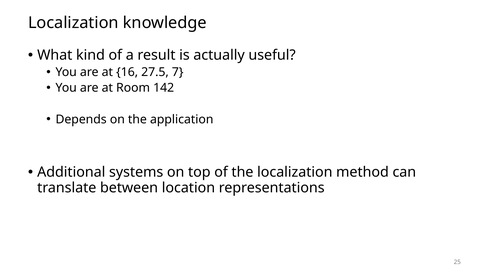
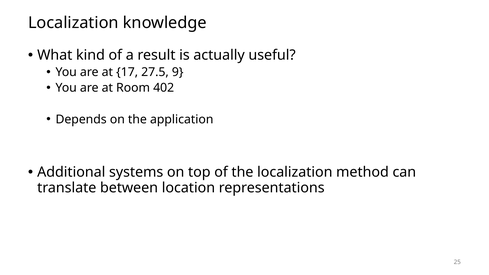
16: 16 -> 17
7: 7 -> 9
142: 142 -> 402
